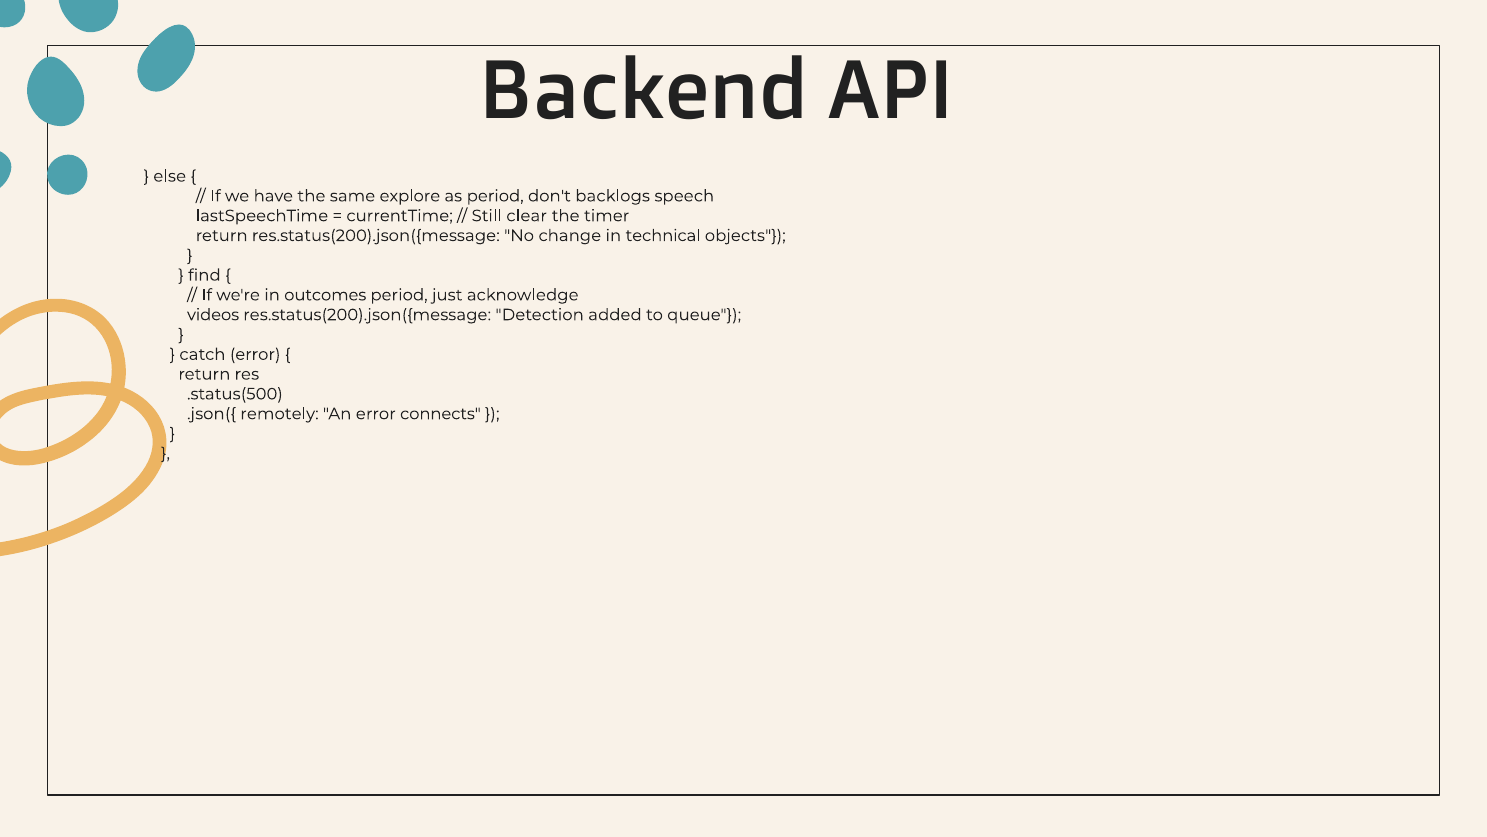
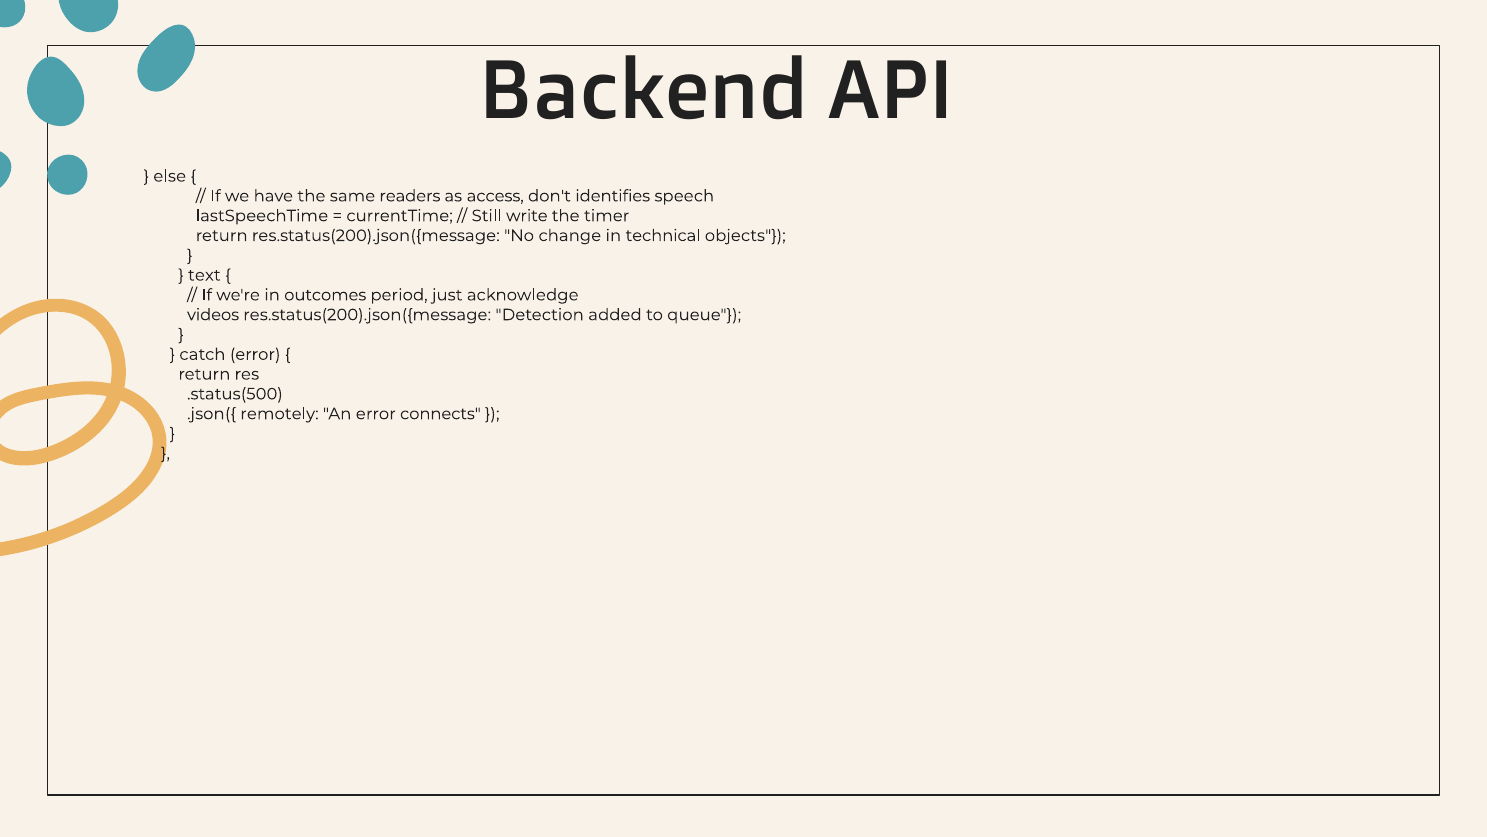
explore: explore -> readers
as period: period -> access
backlogs: backlogs -> identifies
clear: clear -> write
find: find -> text
